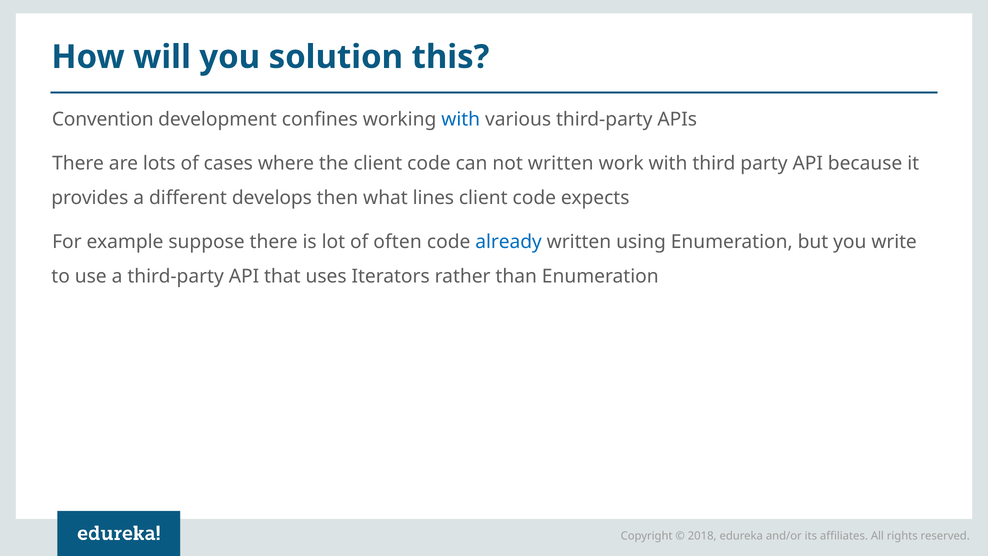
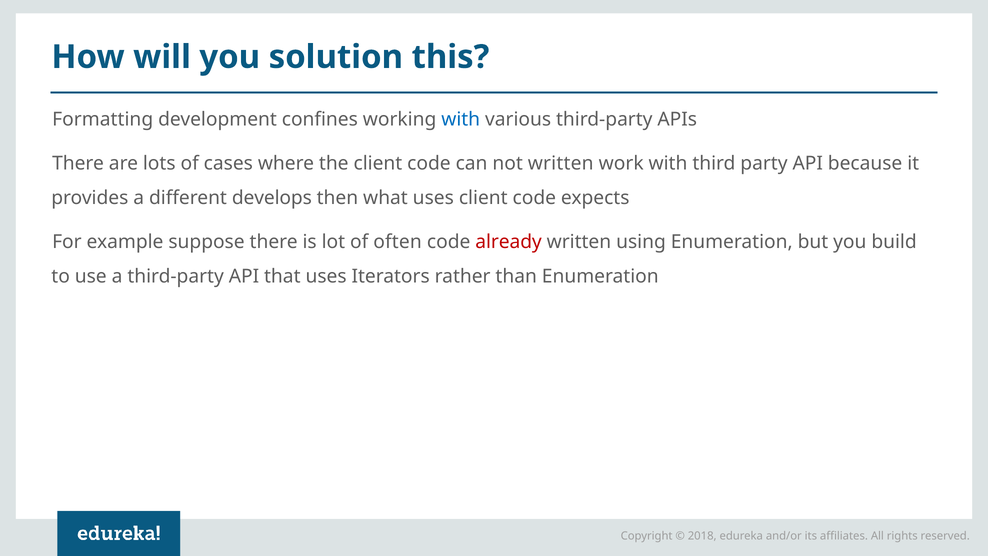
Convention: Convention -> Formatting
what lines: lines -> uses
already colour: blue -> red
write: write -> build
